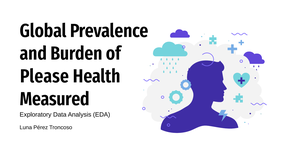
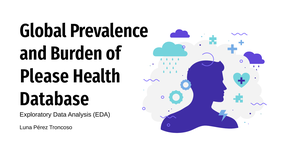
Measured: Measured -> Database
